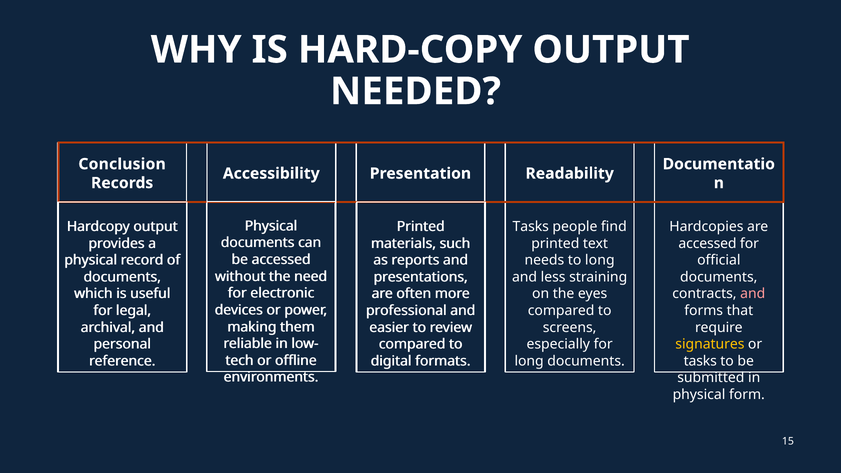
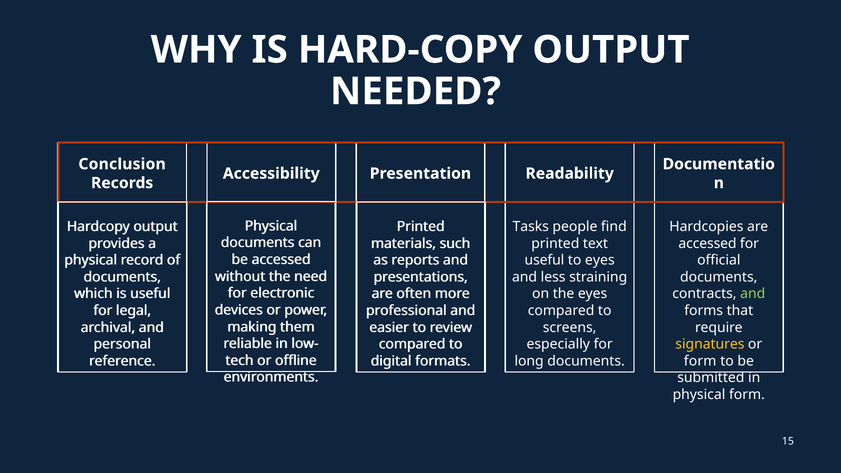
needs at (544, 260): needs -> useful
to long: long -> eyes
and at (753, 294) colour: pink -> light green
tasks at (700, 361): tasks -> form
